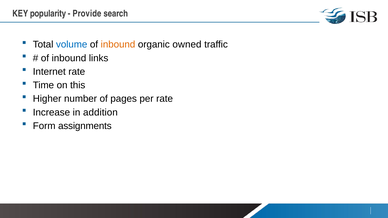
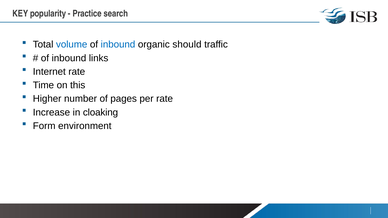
Provide: Provide -> Practice
inbound at (118, 45) colour: orange -> blue
owned: owned -> should
addition: addition -> cloaking
assignments: assignments -> environment
